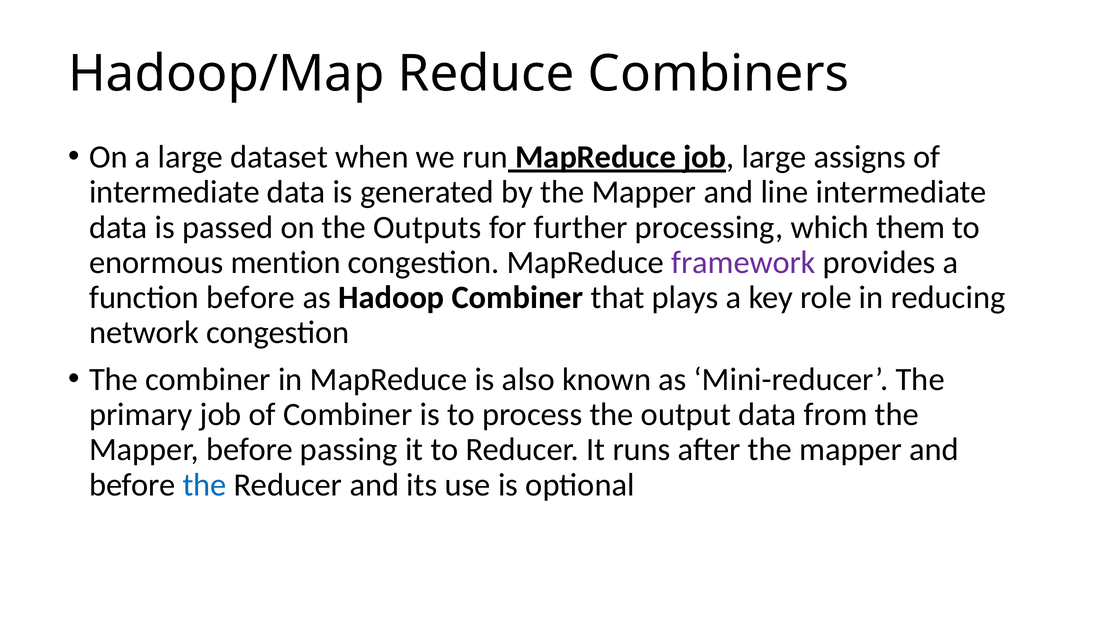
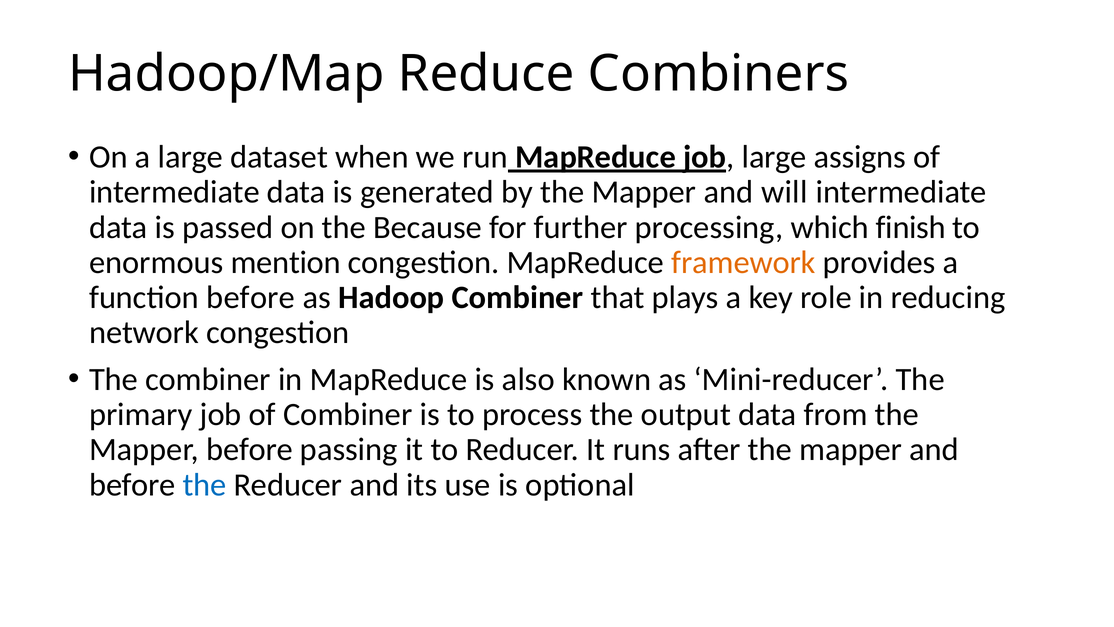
line: line -> will
Outputs: Outputs -> Because
them: them -> finish
framework colour: purple -> orange
